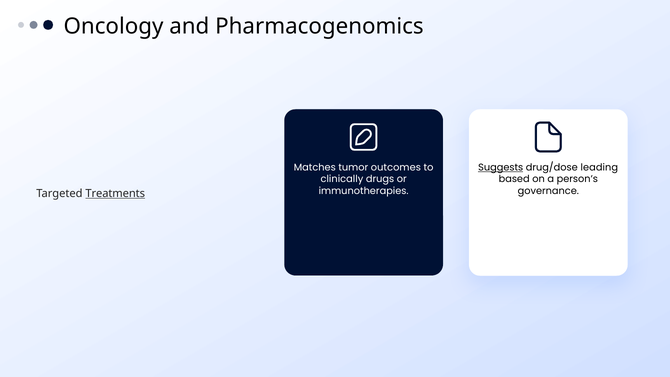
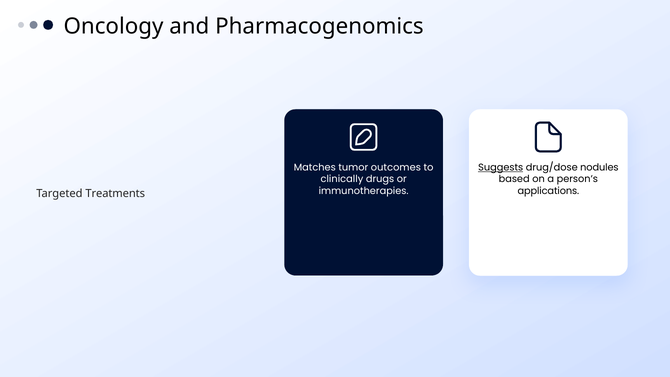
leading: leading -> nodules
Treatments underline: present -> none
governance: governance -> applications
